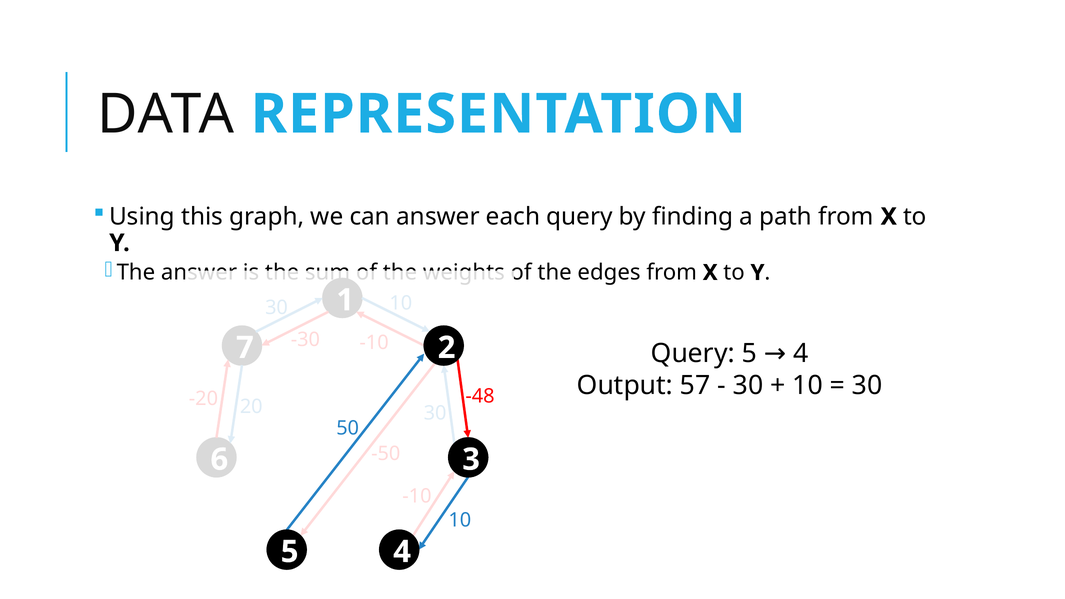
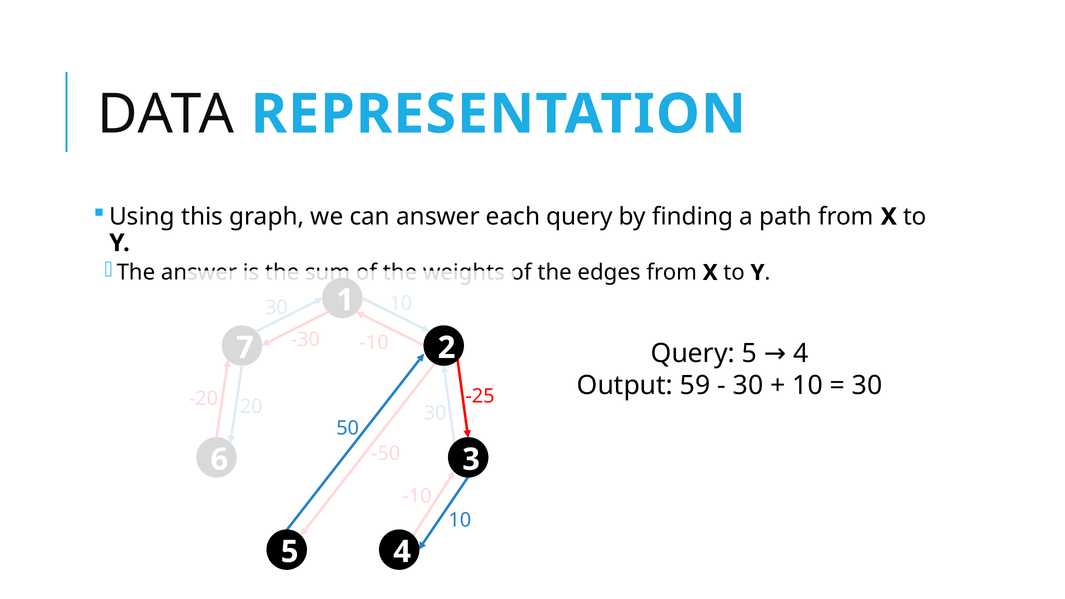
57: 57 -> 59
-48: -48 -> -25
